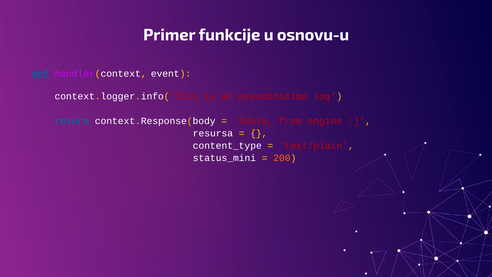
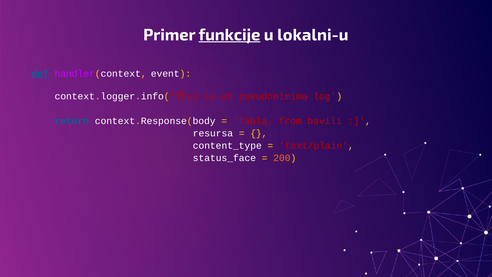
funkcije underline: none -> present
osnovu-u: osnovu-u -> lokalni-u
engine: engine -> bavili
status_mini: status_mini -> status_face
